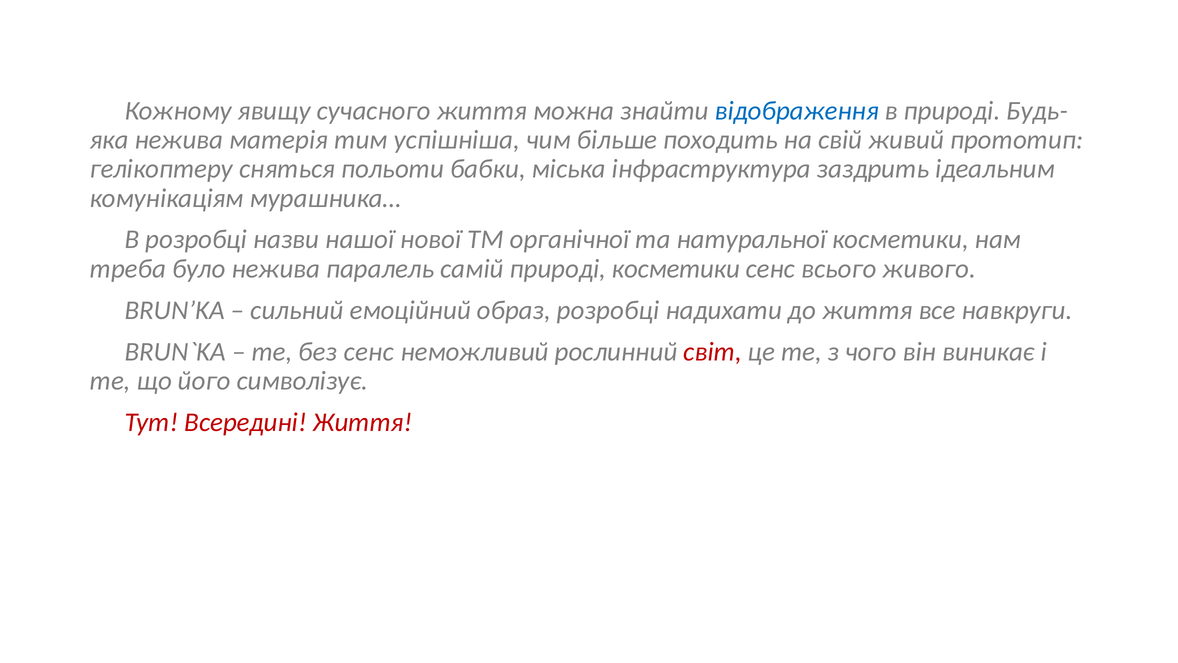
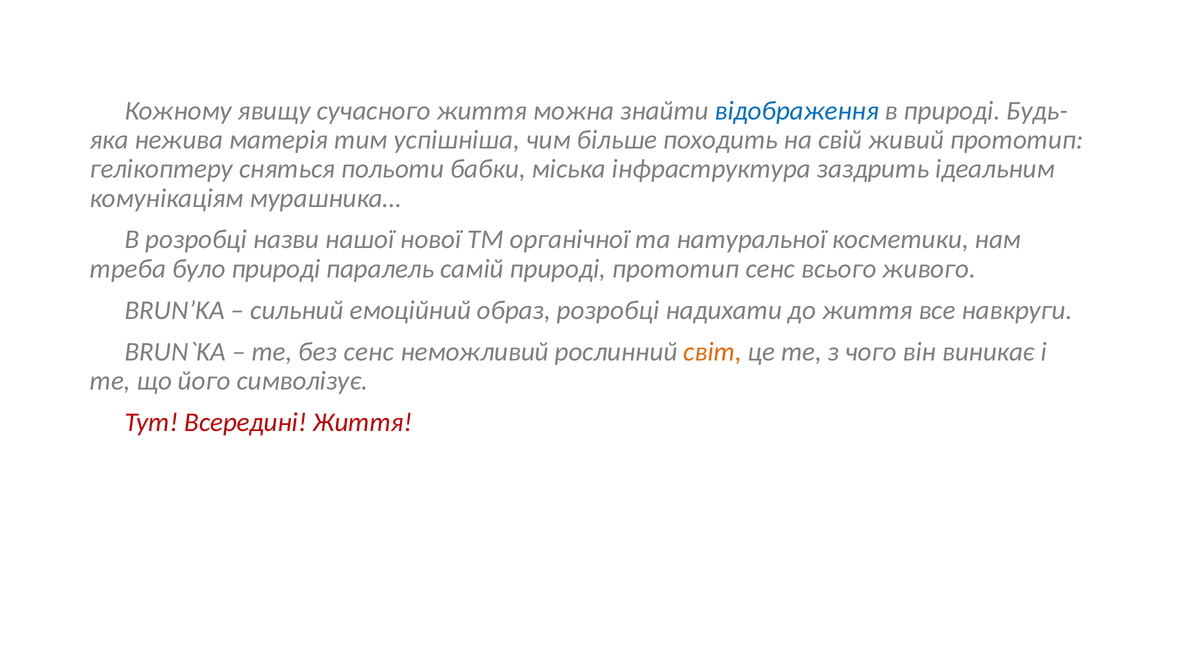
було нежива: нежива -> природі
природі косметики: косметики -> прототип
світ colour: red -> orange
